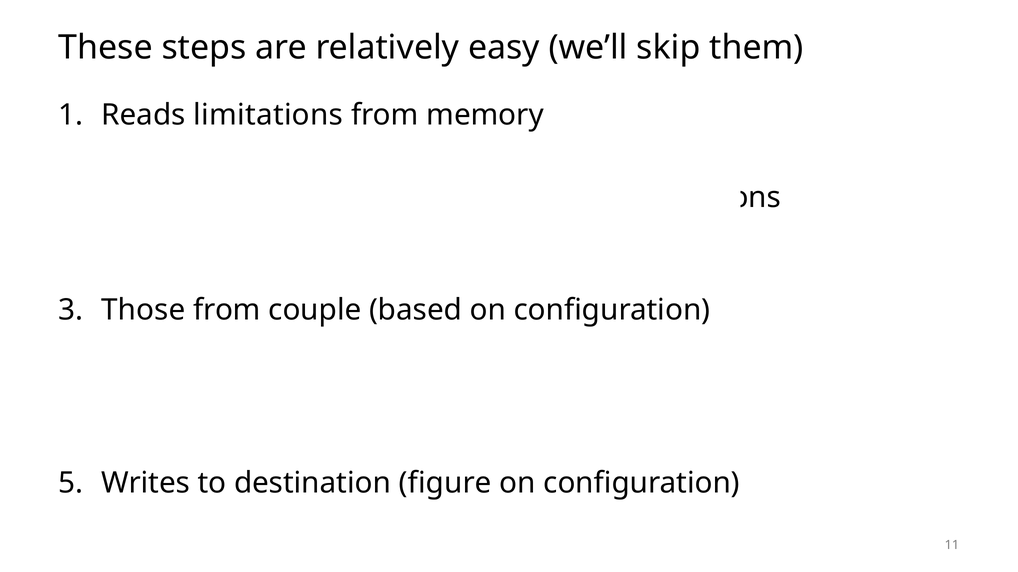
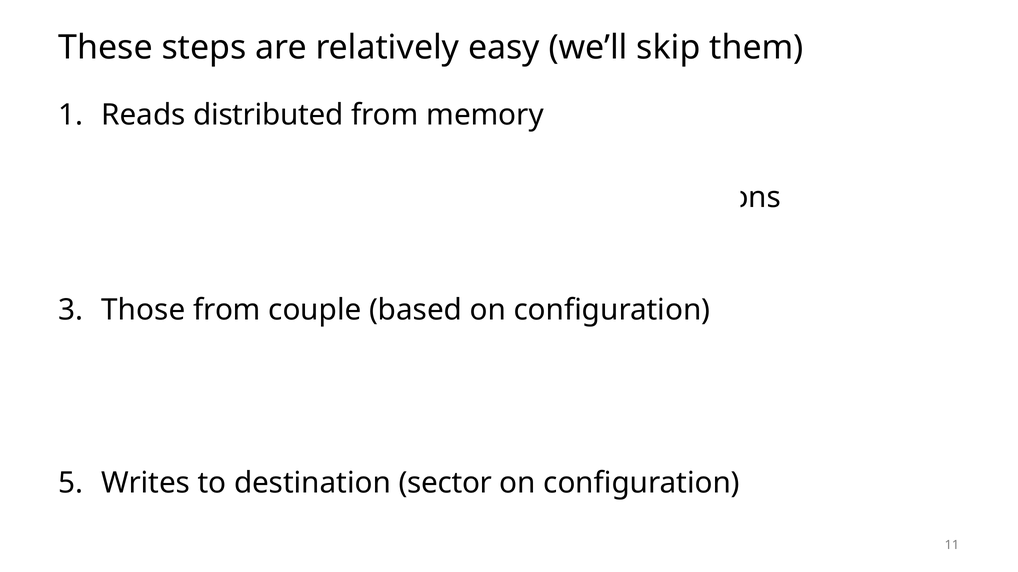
limitations: limitations -> distributed
figure: figure -> sector
